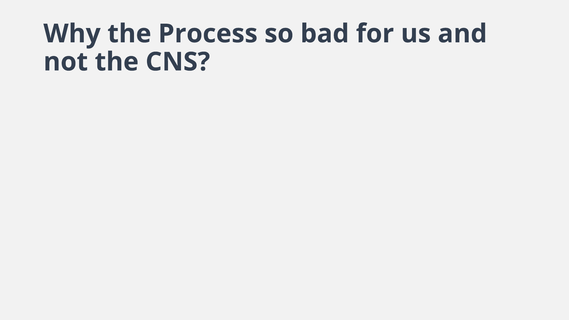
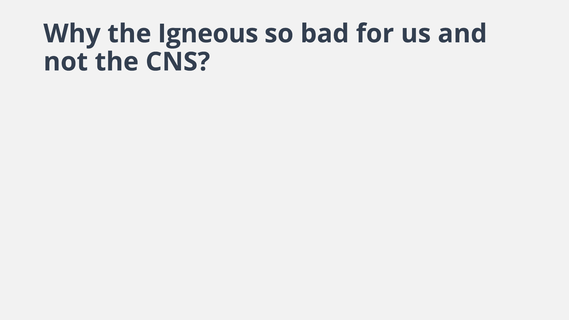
Process: Process -> Igneous
